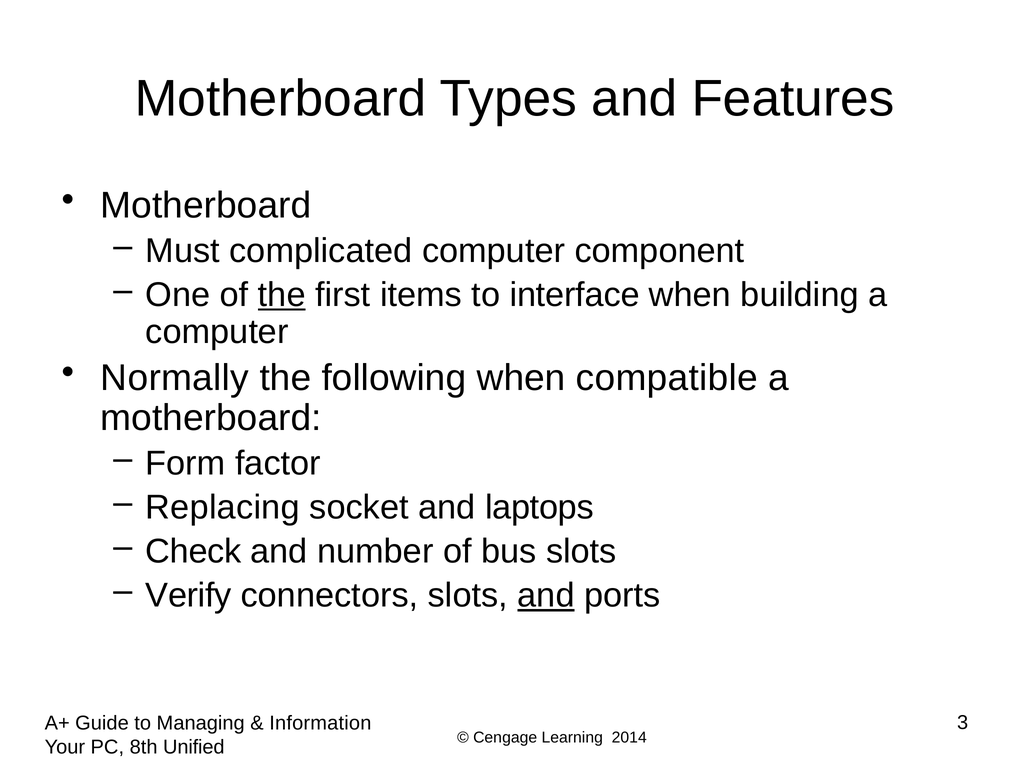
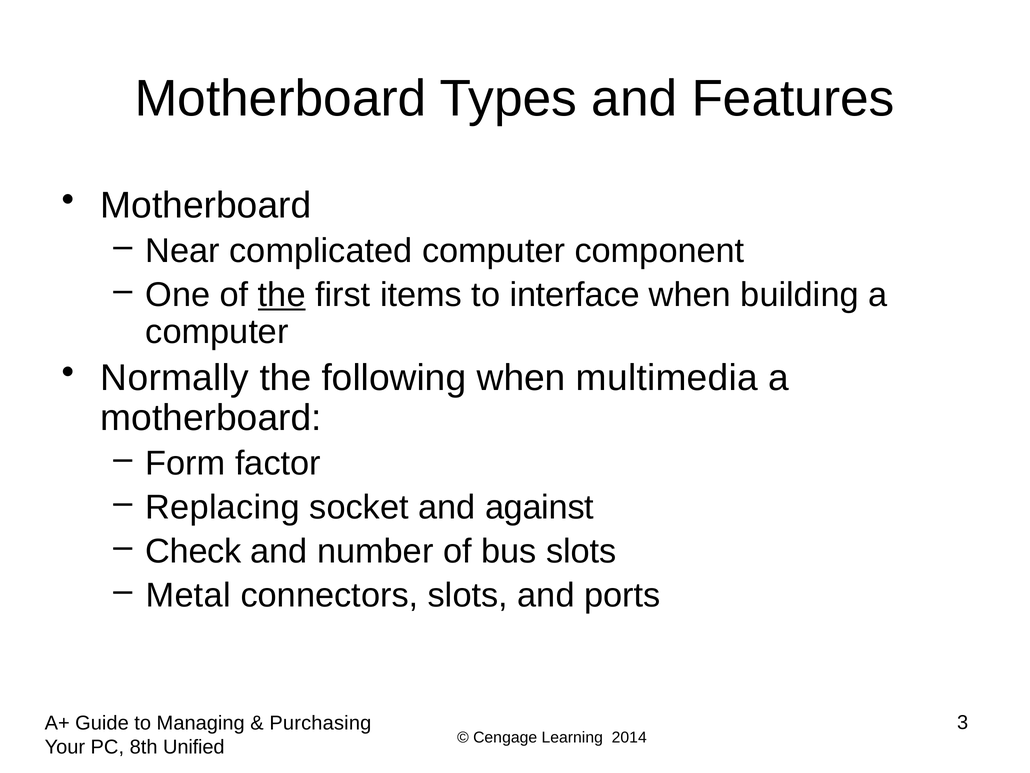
Must: Must -> Near
compatible: compatible -> multimedia
laptops: laptops -> against
Verify: Verify -> Metal
and at (546, 595) underline: present -> none
Information: Information -> Purchasing
